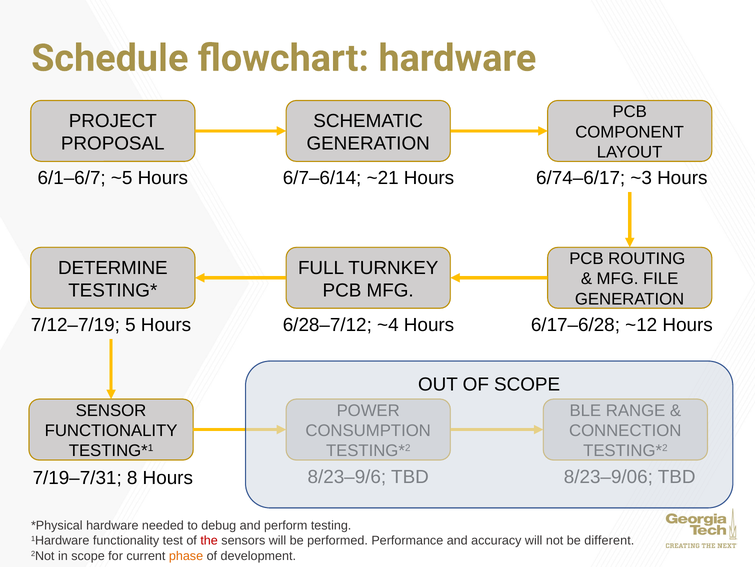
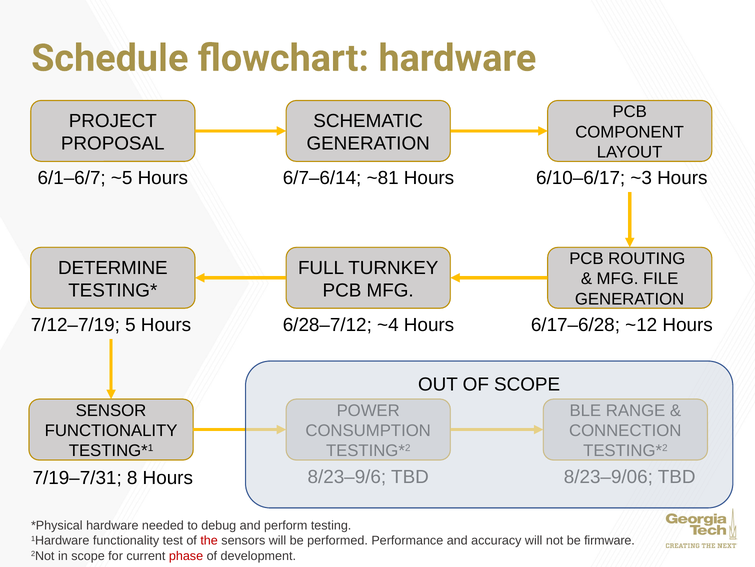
~21: ~21 -> ~81
6/74–6/17: 6/74–6/17 -> 6/10–6/17
different: different -> firmware
phase colour: orange -> red
